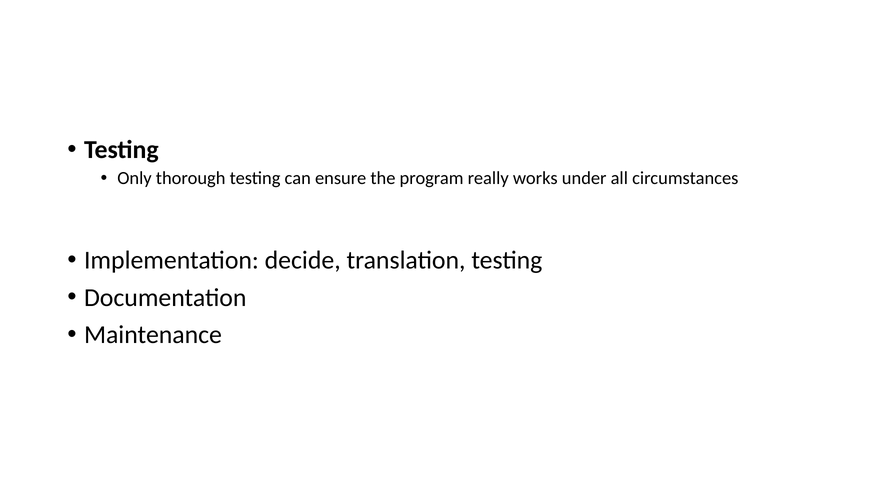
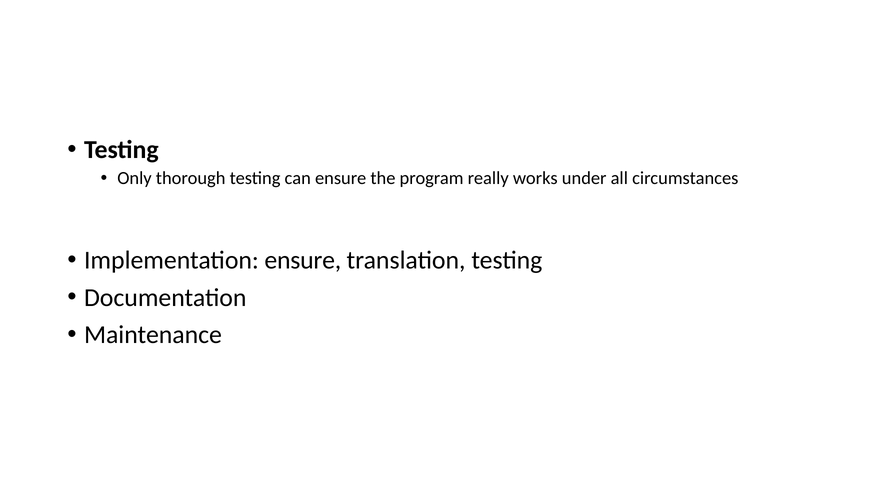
Implementation decide: decide -> ensure
